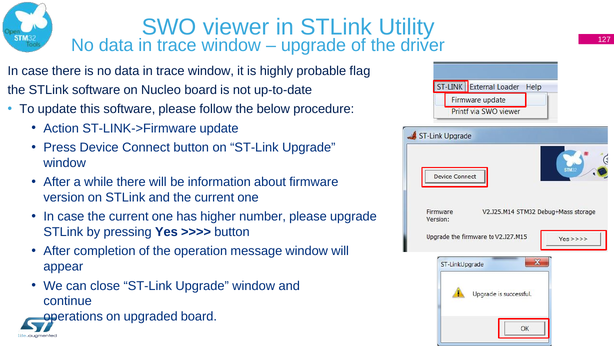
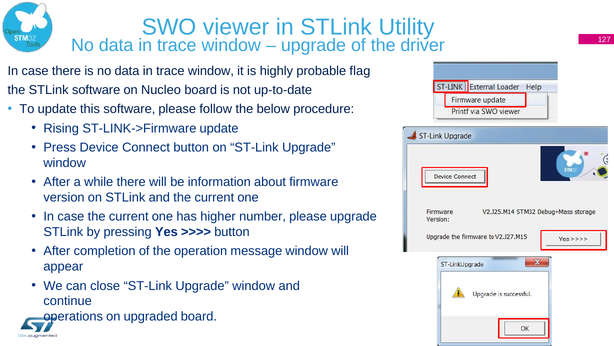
Action: Action -> Rising
